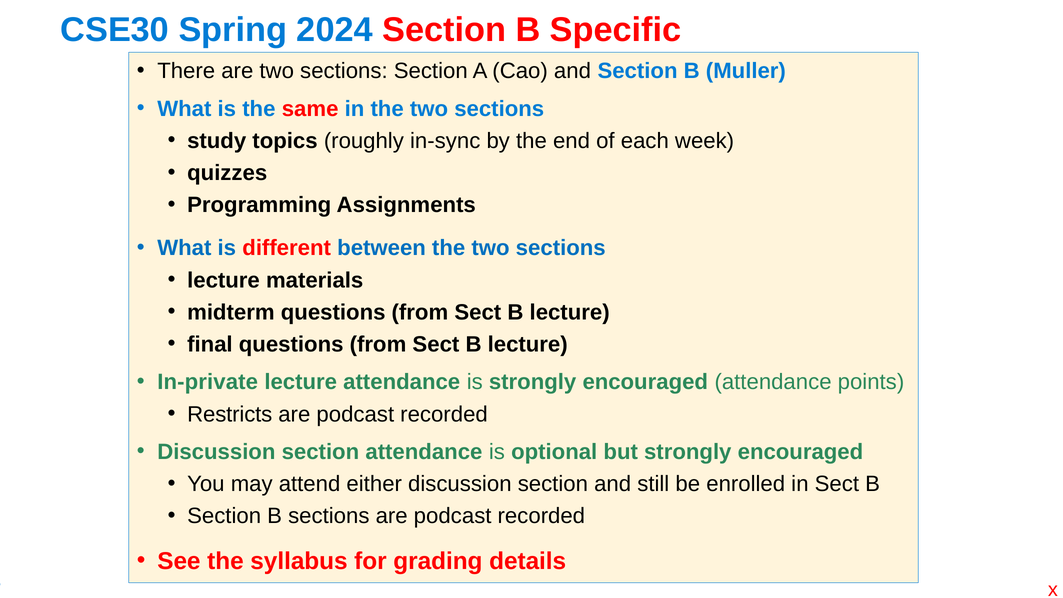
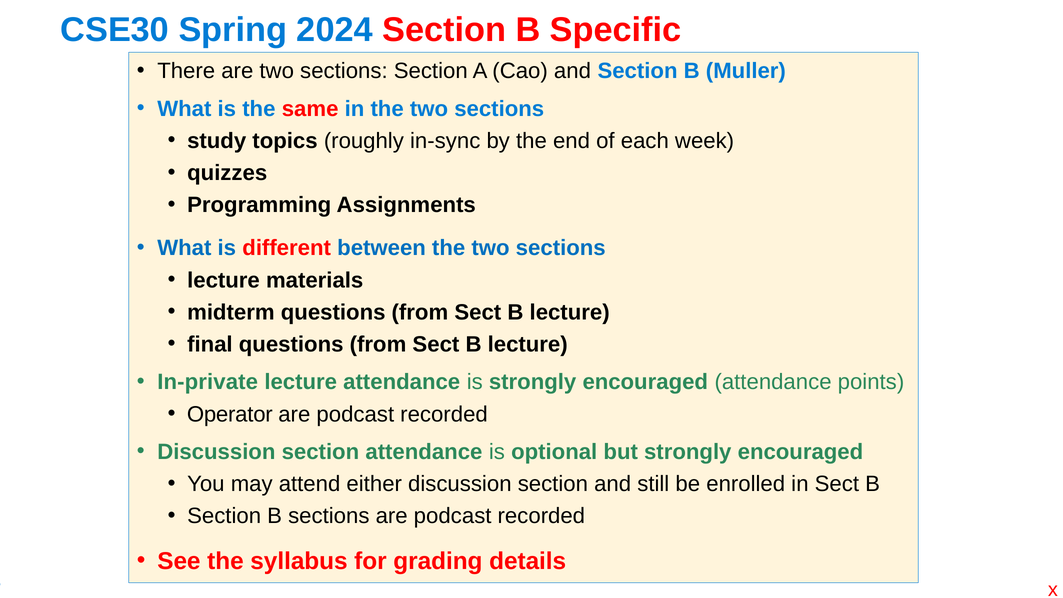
Restricts: Restricts -> Operator
